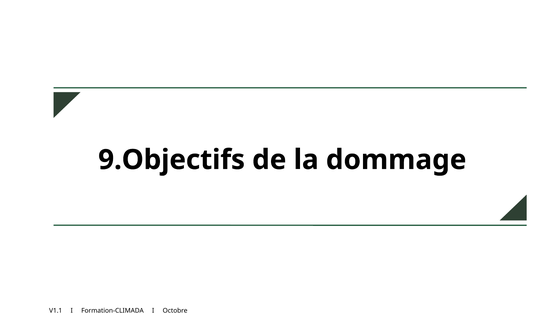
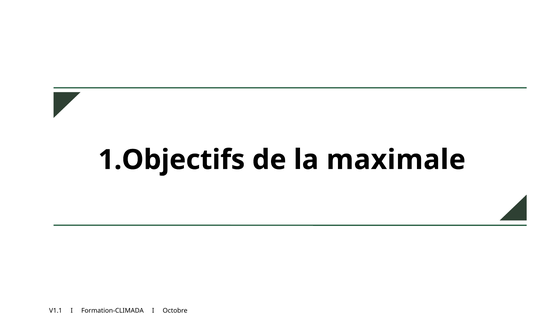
9.Objectifs: 9.Objectifs -> 1.Objectifs
dommage: dommage -> maximale
